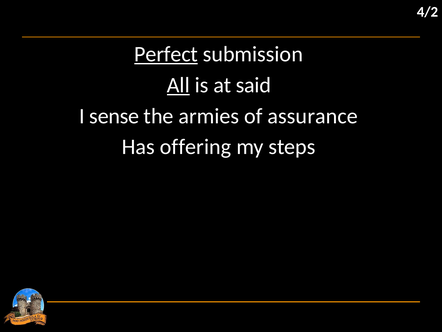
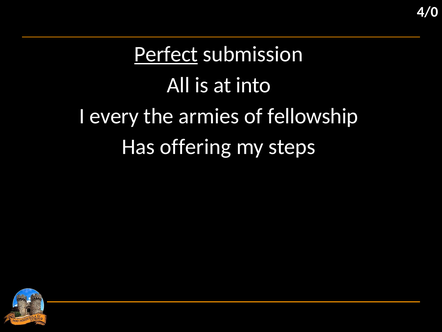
4/2: 4/2 -> 4/0
All underline: present -> none
said: said -> into
sense: sense -> every
assurance: assurance -> fellowship
